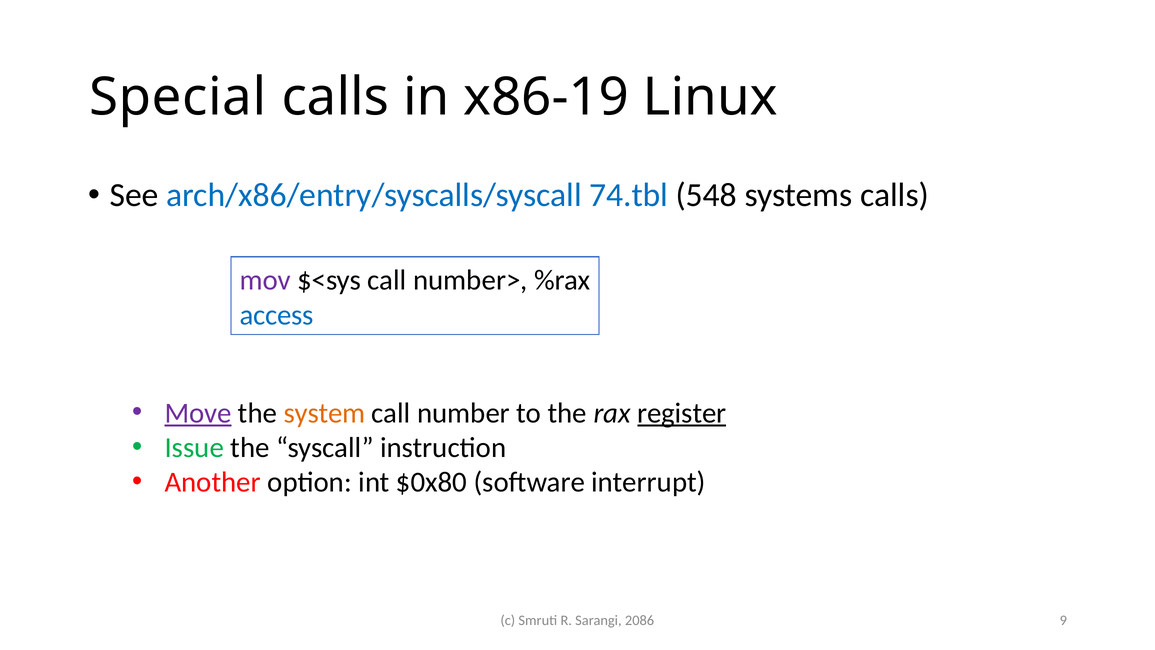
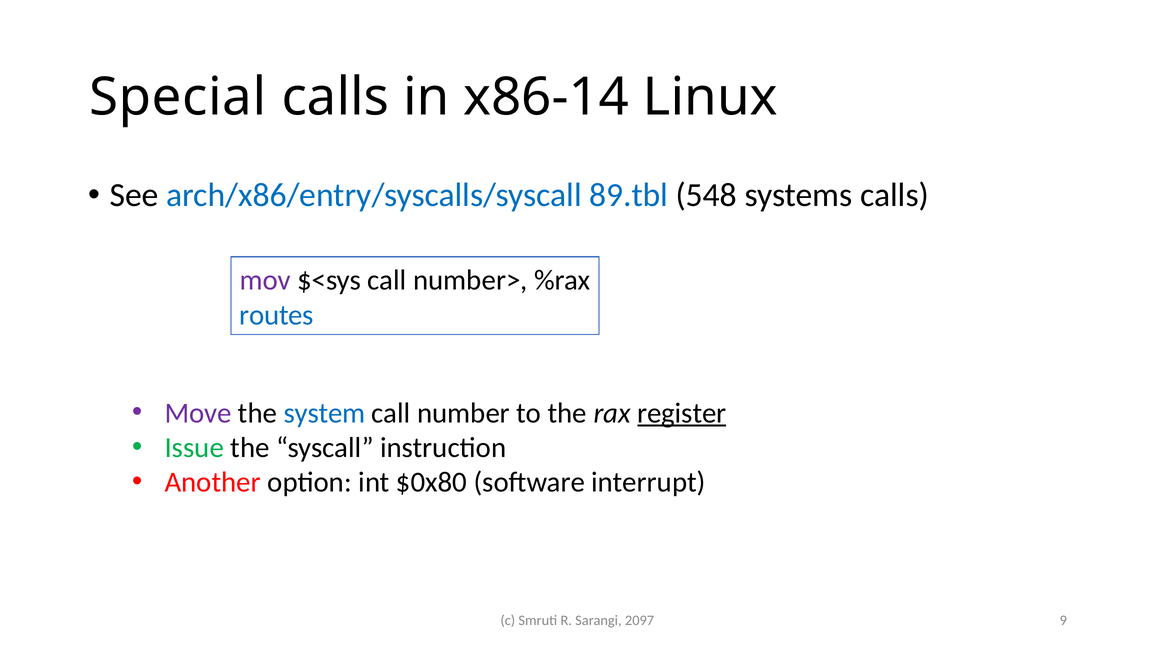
x86-19: x86-19 -> x86-14
74.tbl: 74.tbl -> 89.tbl
access: access -> routes
Move underline: present -> none
system colour: orange -> blue
2086: 2086 -> 2097
